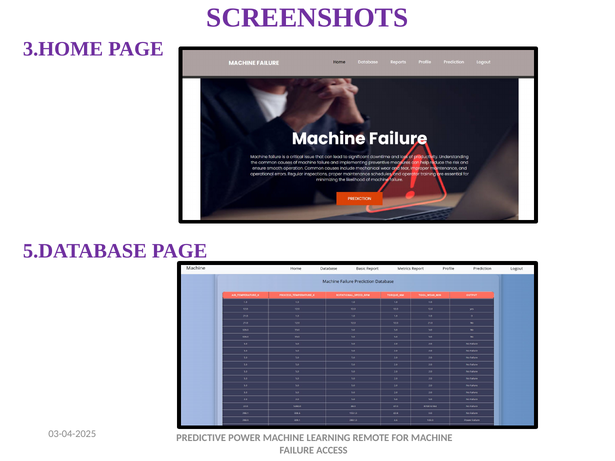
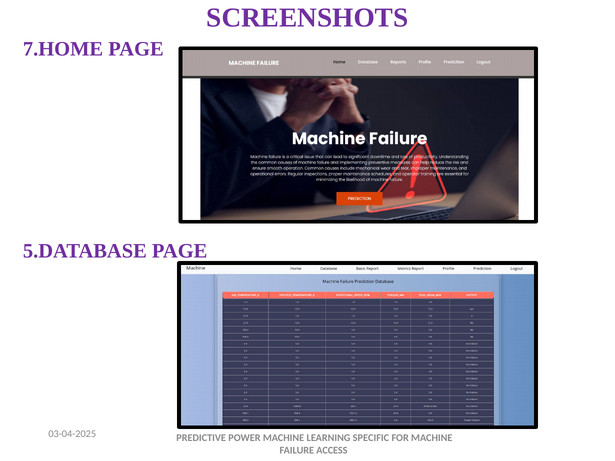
3.HOME: 3.HOME -> 7.HOME
REMOTE: REMOTE -> SPECIFIC
